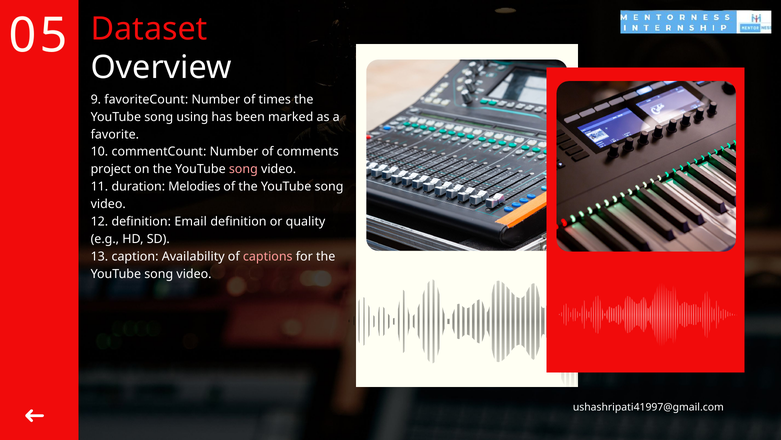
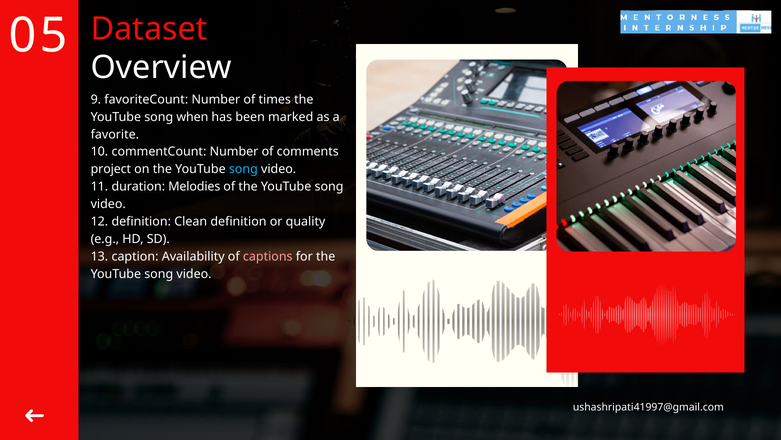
using: using -> when
song at (243, 169) colour: pink -> light blue
Email: Email -> Clean
